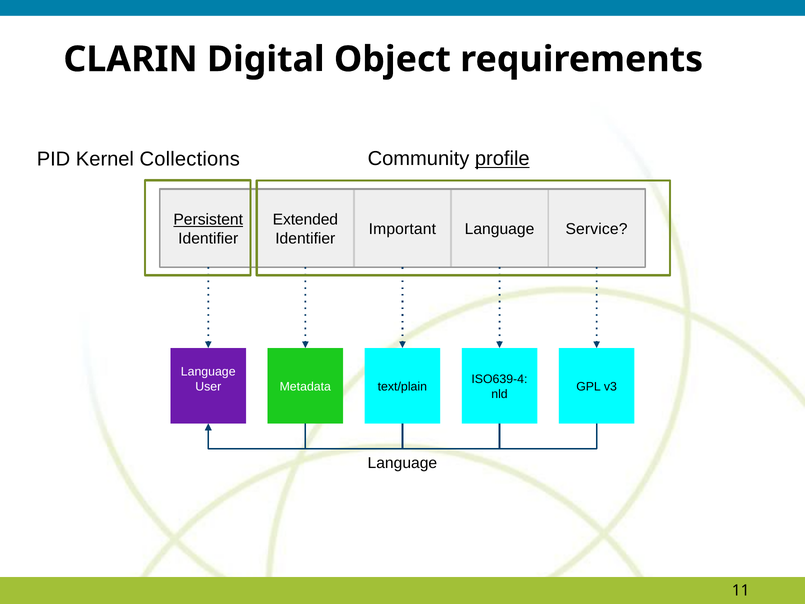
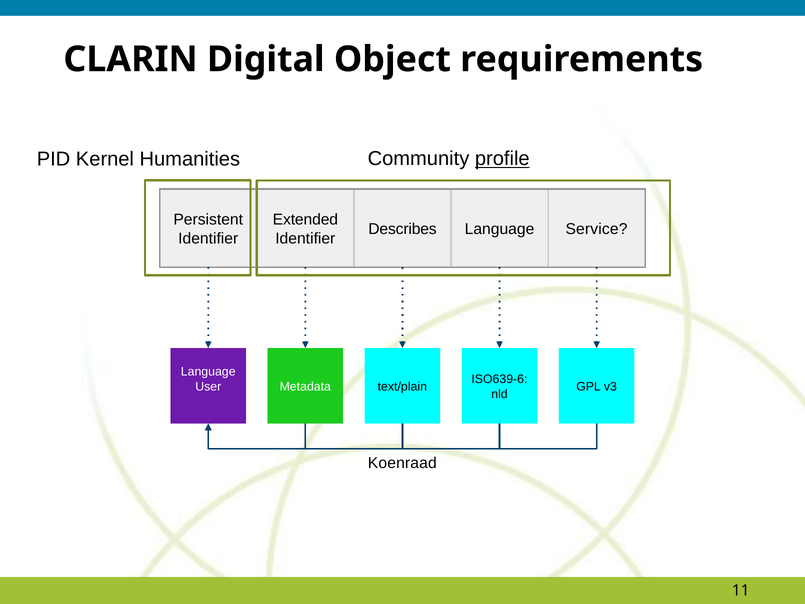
Collections: Collections -> Humanities
Persistent underline: present -> none
Important: Important -> Describes
ISO639-4: ISO639-4 -> ISO639-6
Language at (402, 463): Language -> Koenraad
